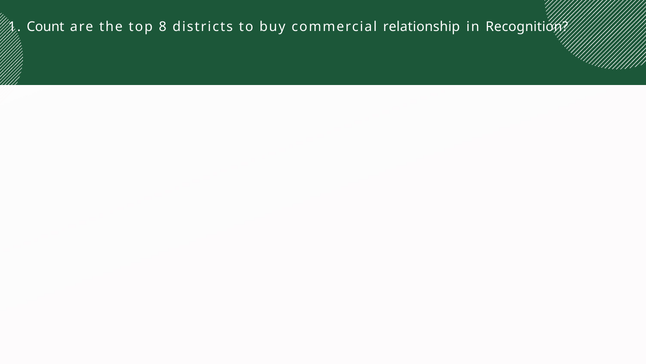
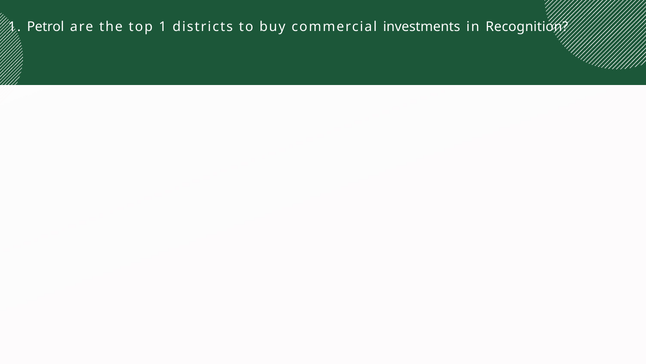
Count: Count -> Petrol
top 8: 8 -> 1
relationship: relationship -> investments
